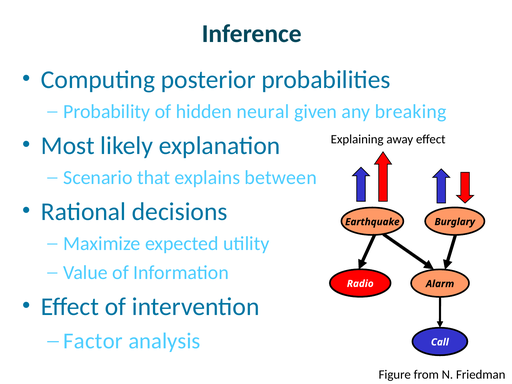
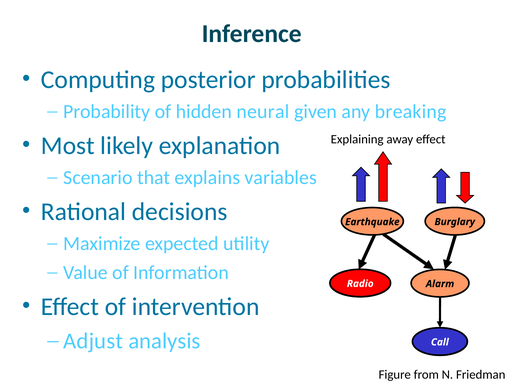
between: between -> variables
Factor: Factor -> Adjust
